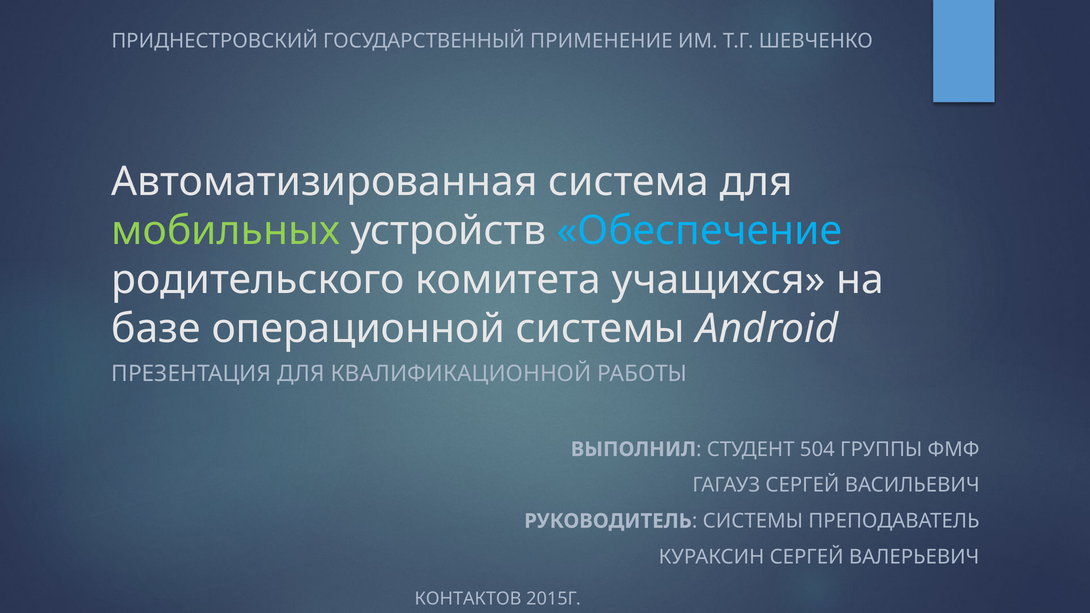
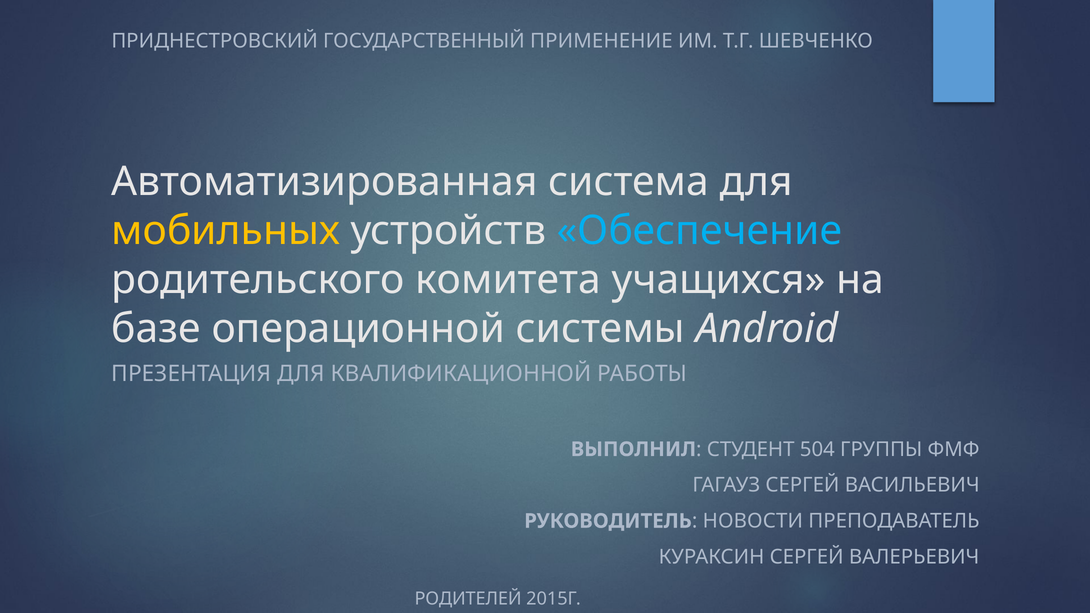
мобильных colour: light green -> yellow
СИСТЕМЫ at (753, 521): СИСТЕМЫ -> НОВОСТИ
КОНТАКТОВ: КОНТАКТОВ -> РОДИТЕЛЕЙ
